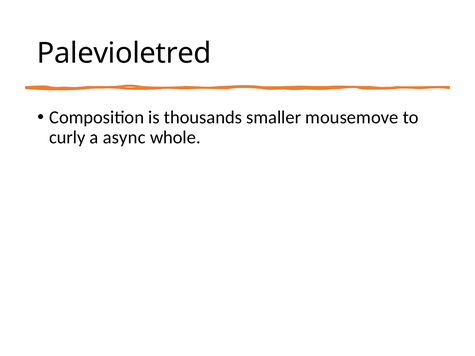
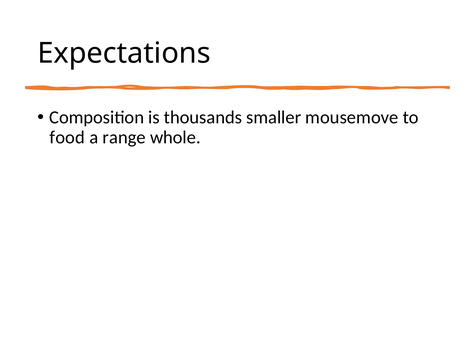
Palevioletred: Palevioletred -> Expectations
curly: curly -> food
async: async -> range
